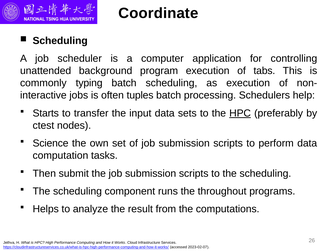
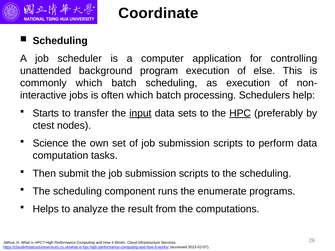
tabs: tabs -> else
commonly typing: typing -> which
often tuples: tuples -> which
input underline: none -> present
throughout: throughout -> enumerate
